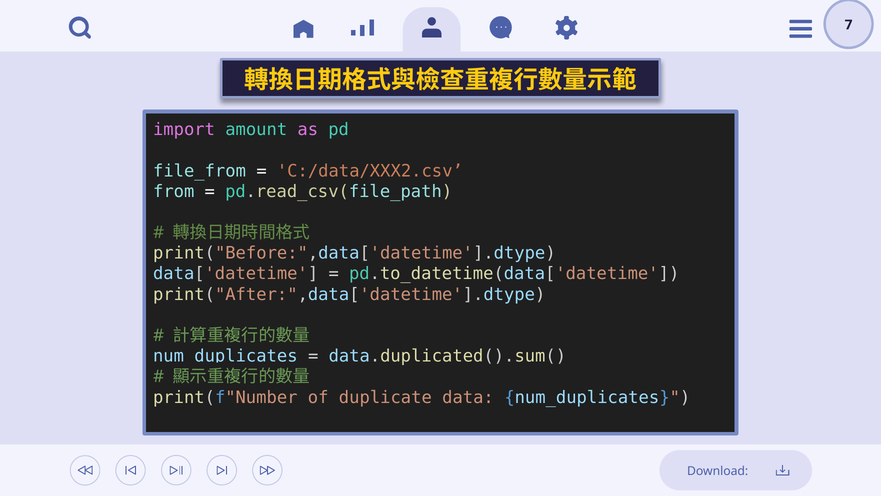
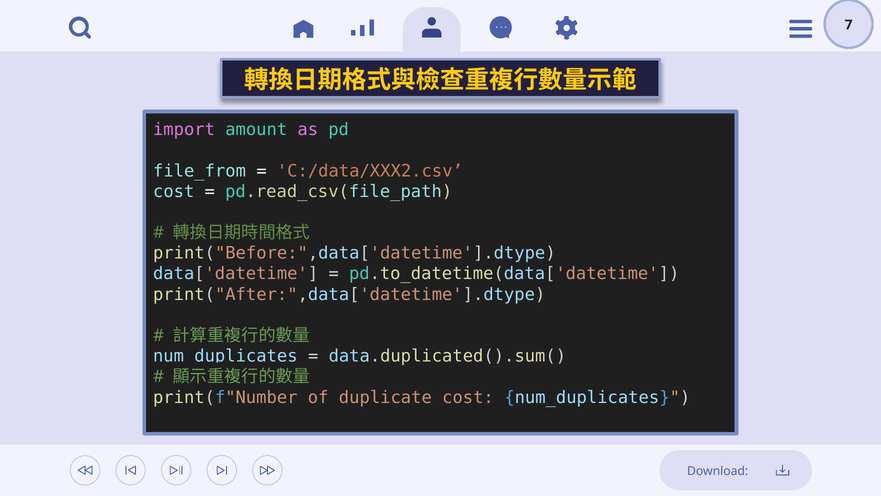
from at (174, 191): from -> cost
duplicate data: data -> cost
